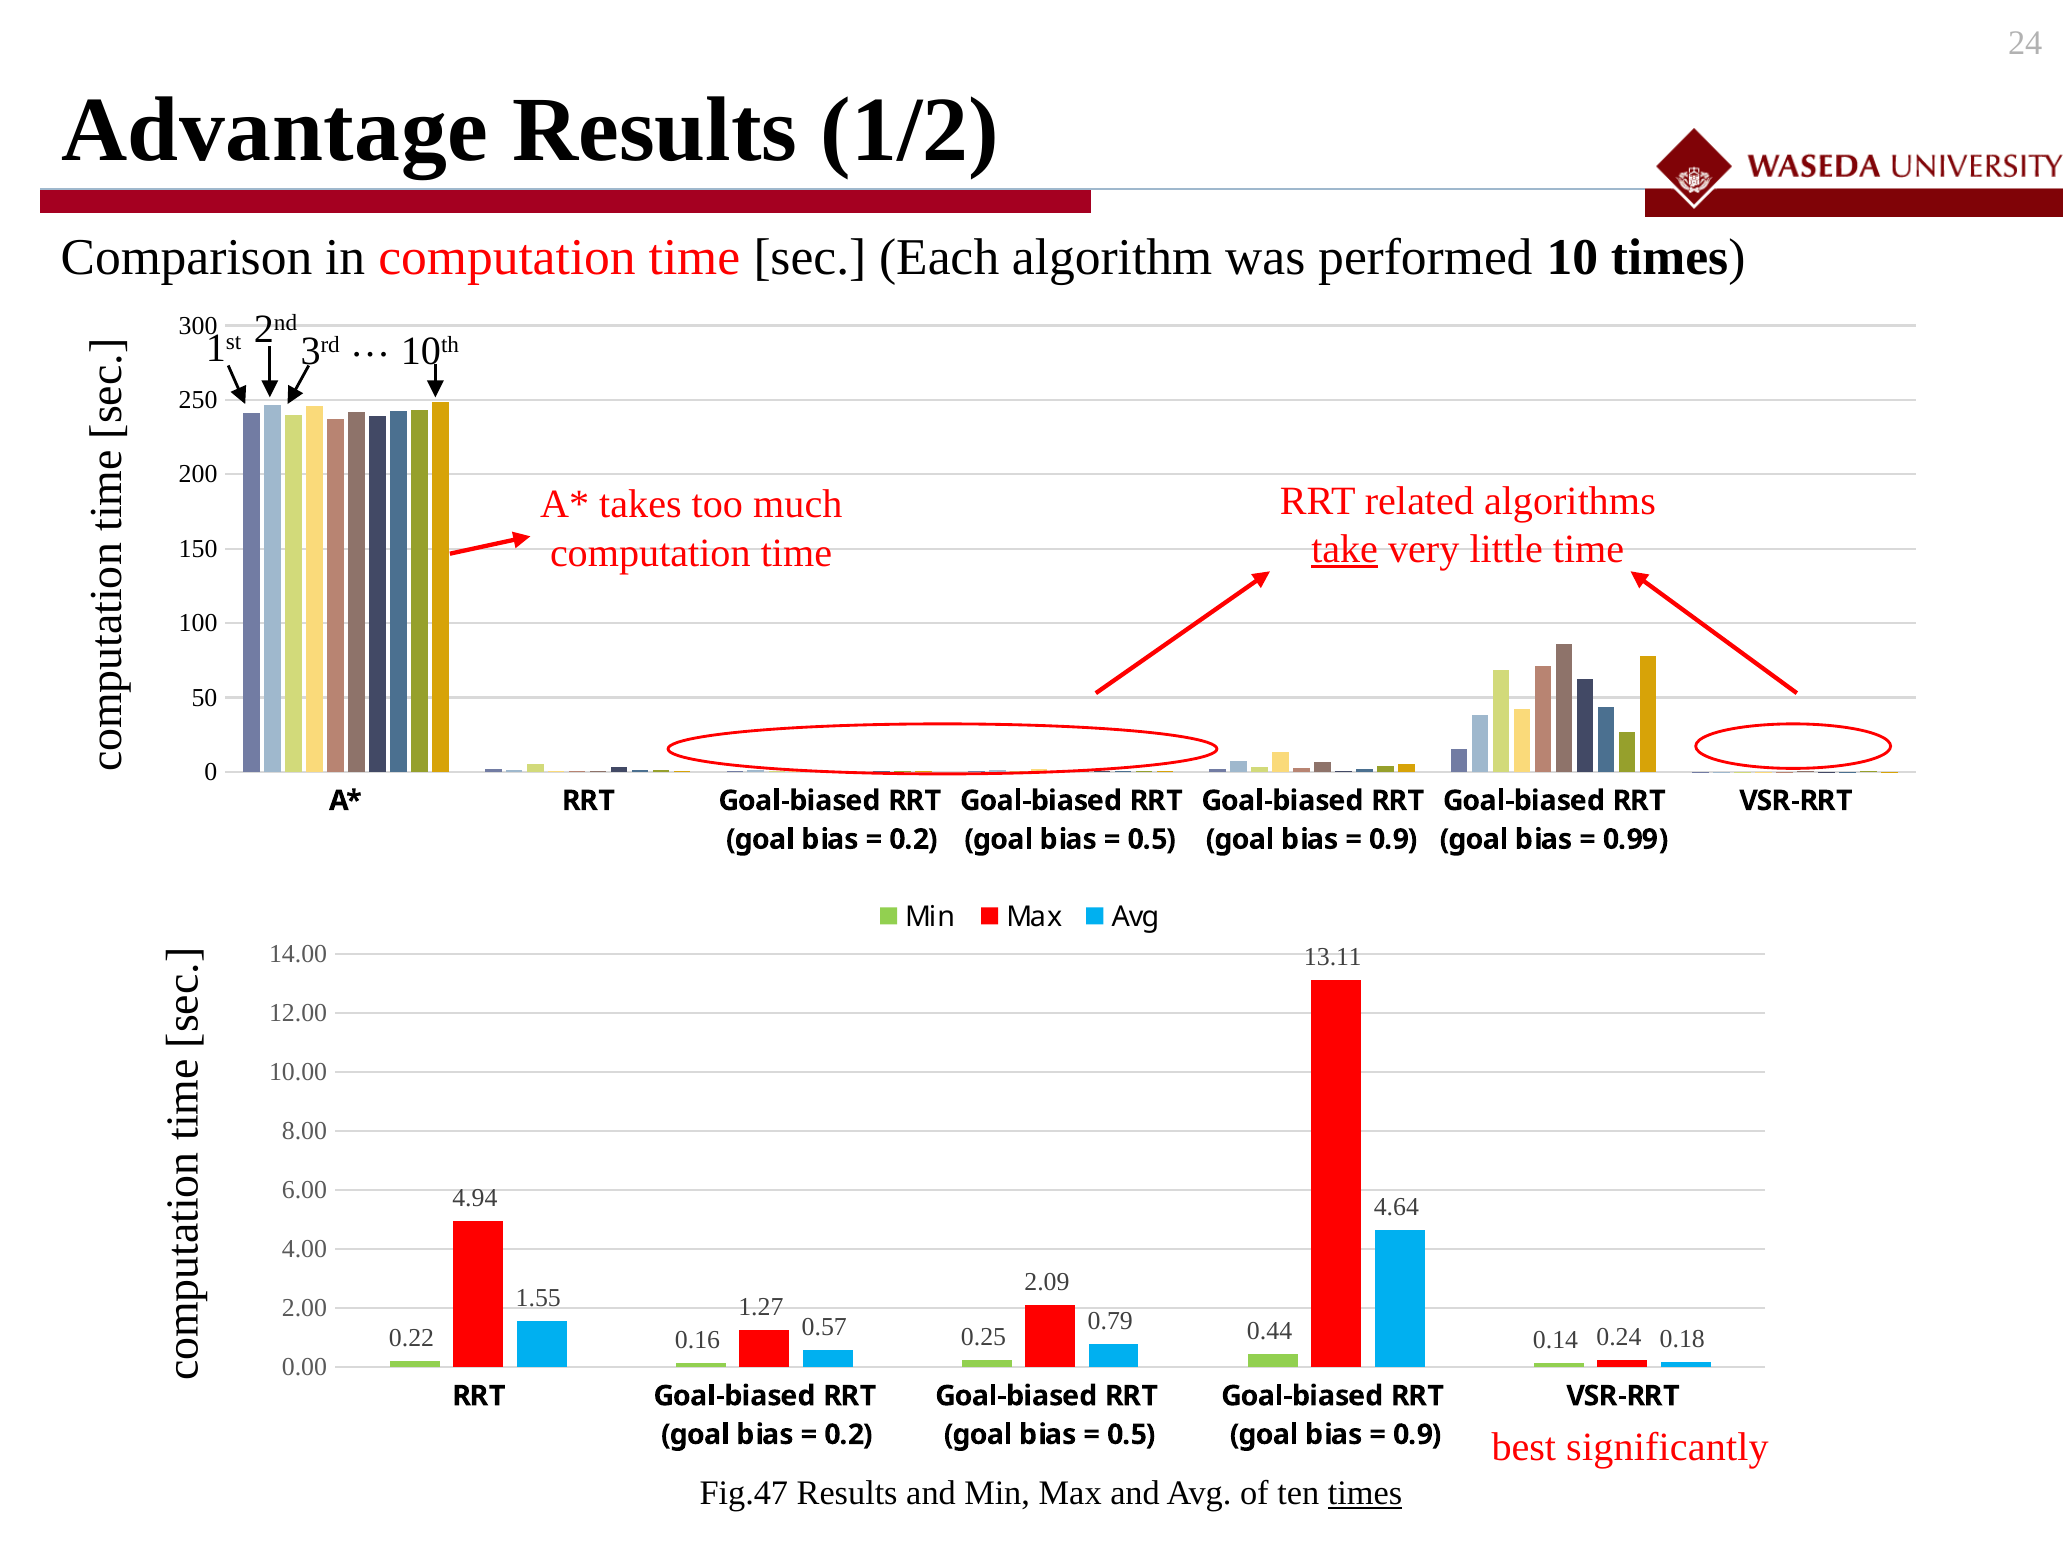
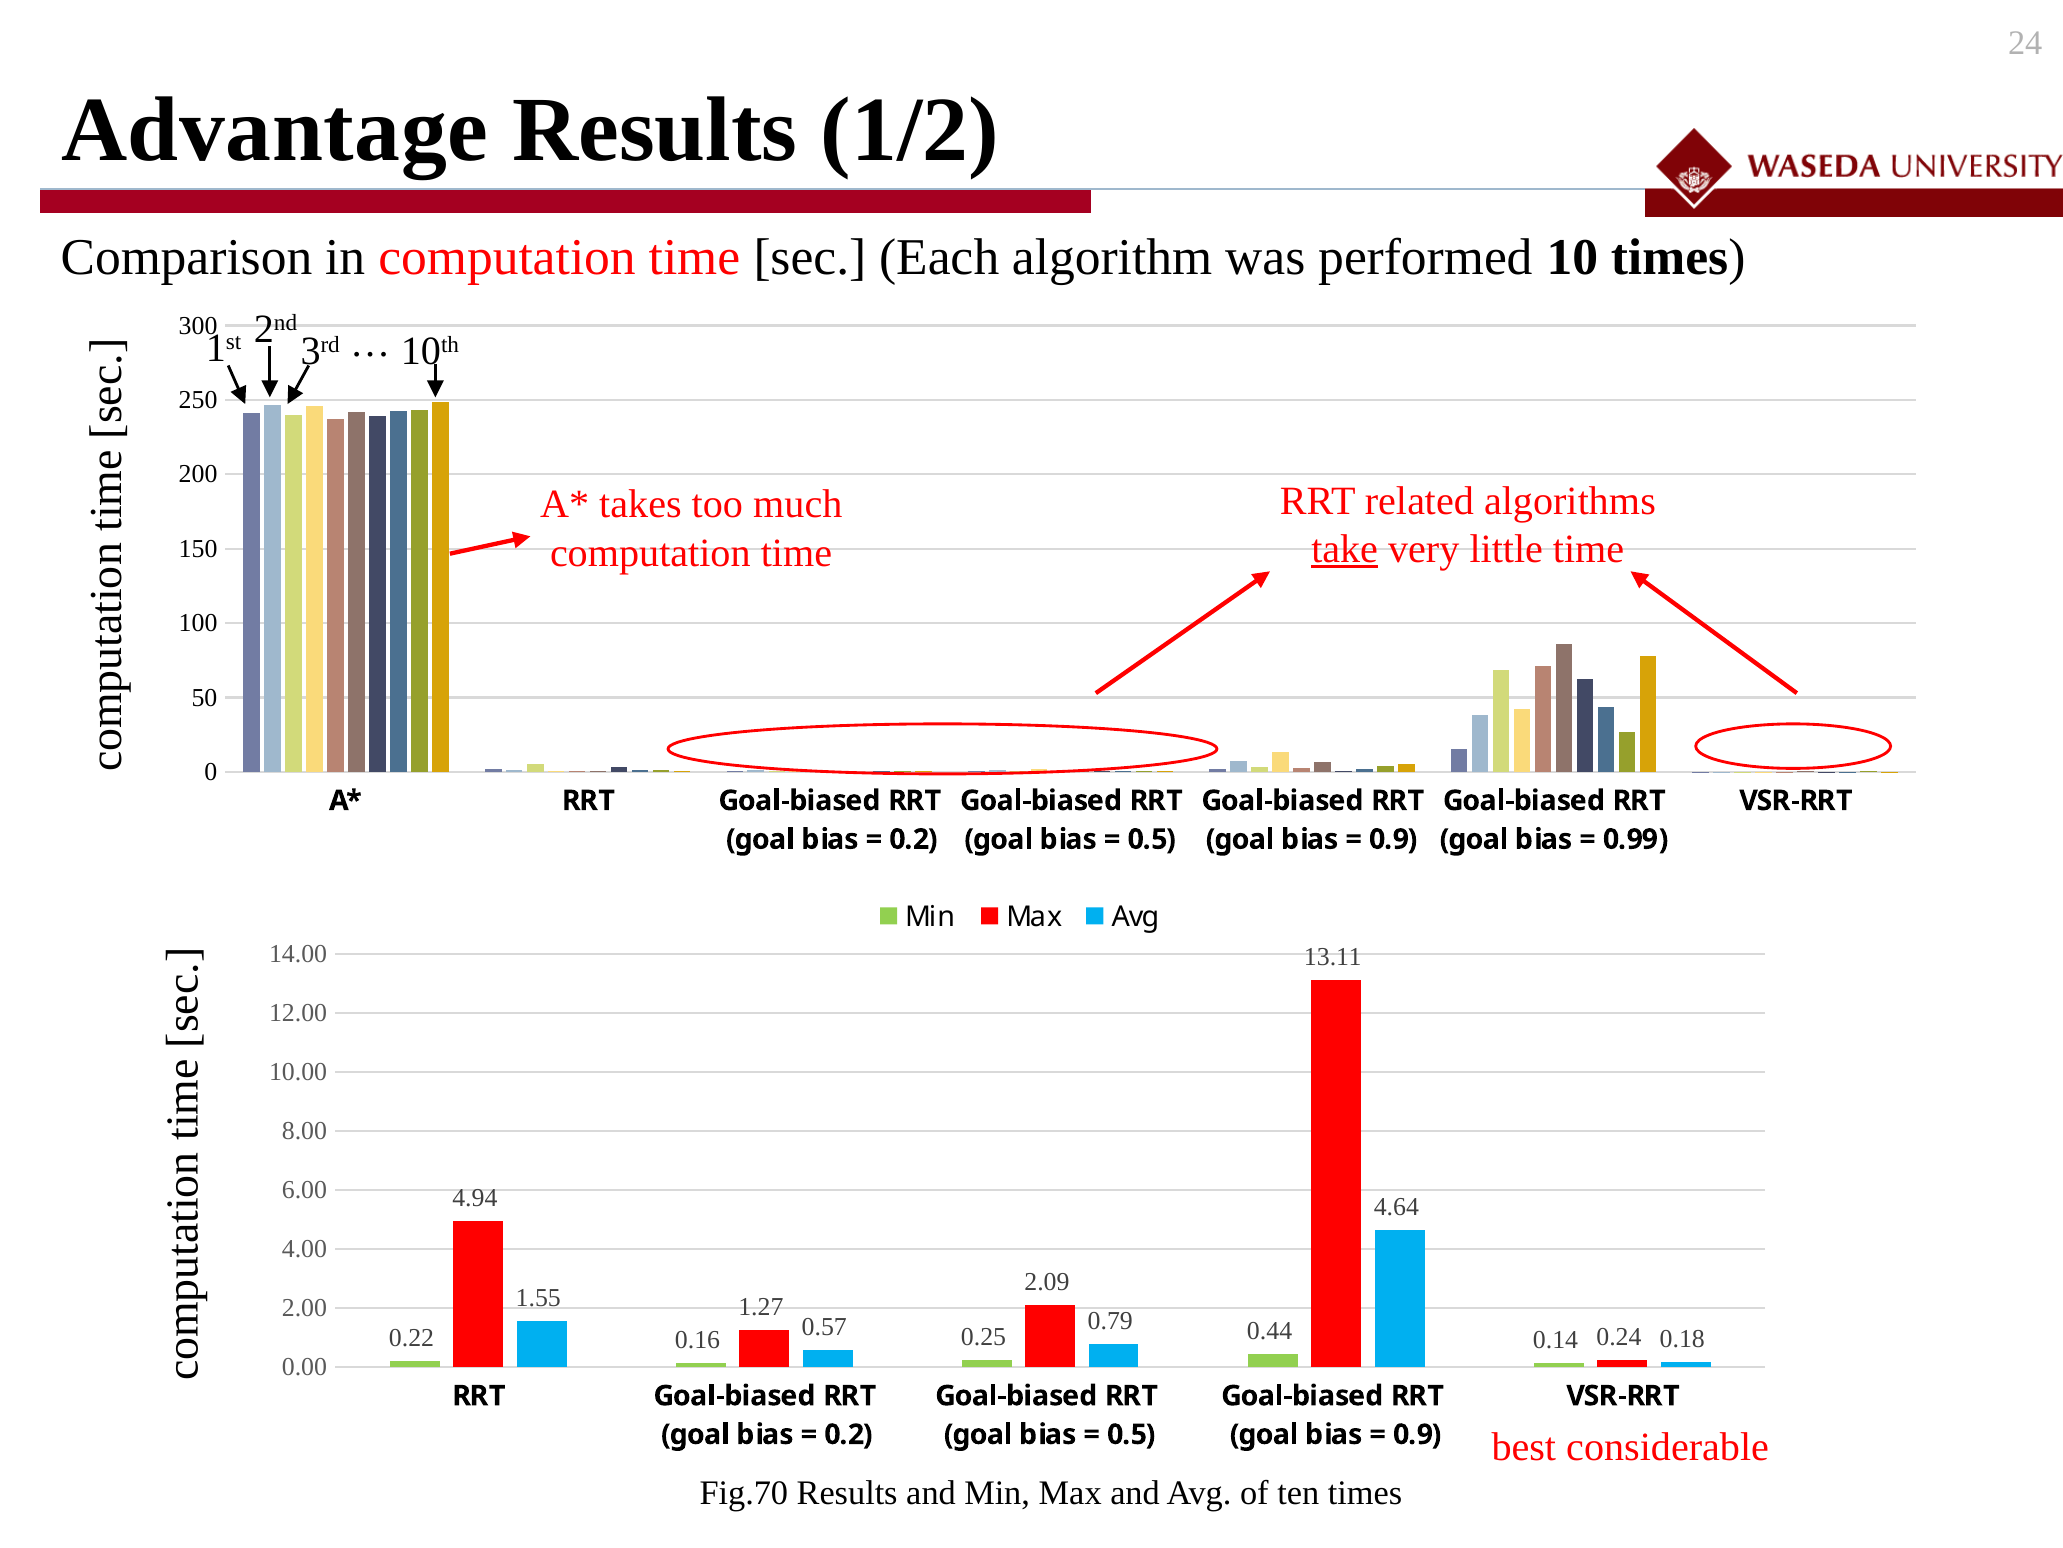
significantly: significantly -> considerable
Fig.47: Fig.47 -> Fig.70
times at (1365, 1493) underline: present -> none
